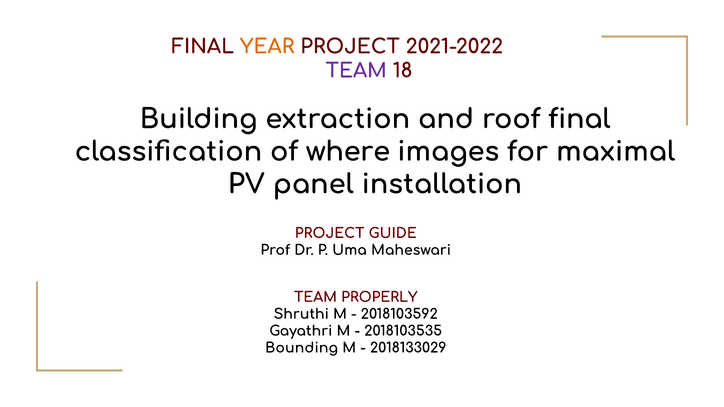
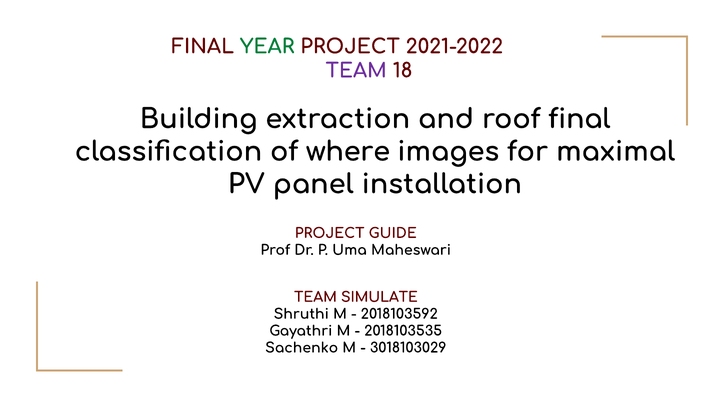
YEAR colour: orange -> green
PROPERLY: PROPERLY -> SIMULATE
Bounding: Bounding -> Sachenko
2018133029: 2018133029 -> 3018103029
